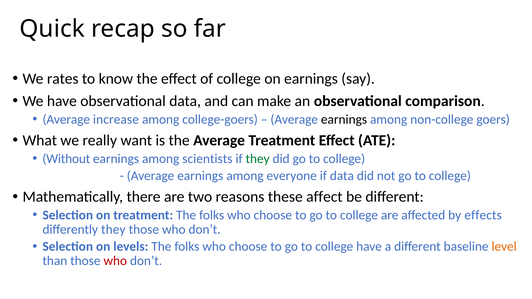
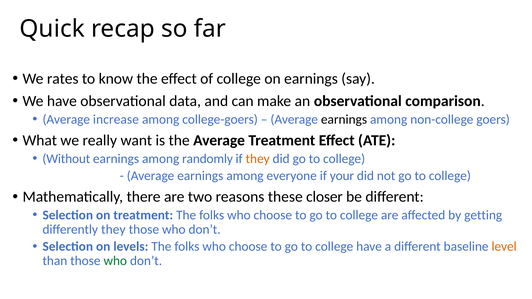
scientists: scientists -> randomly
they at (258, 159) colour: green -> orange
if data: data -> your
affect: affect -> closer
effects: effects -> getting
who at (115, 261) colour: red -> green
